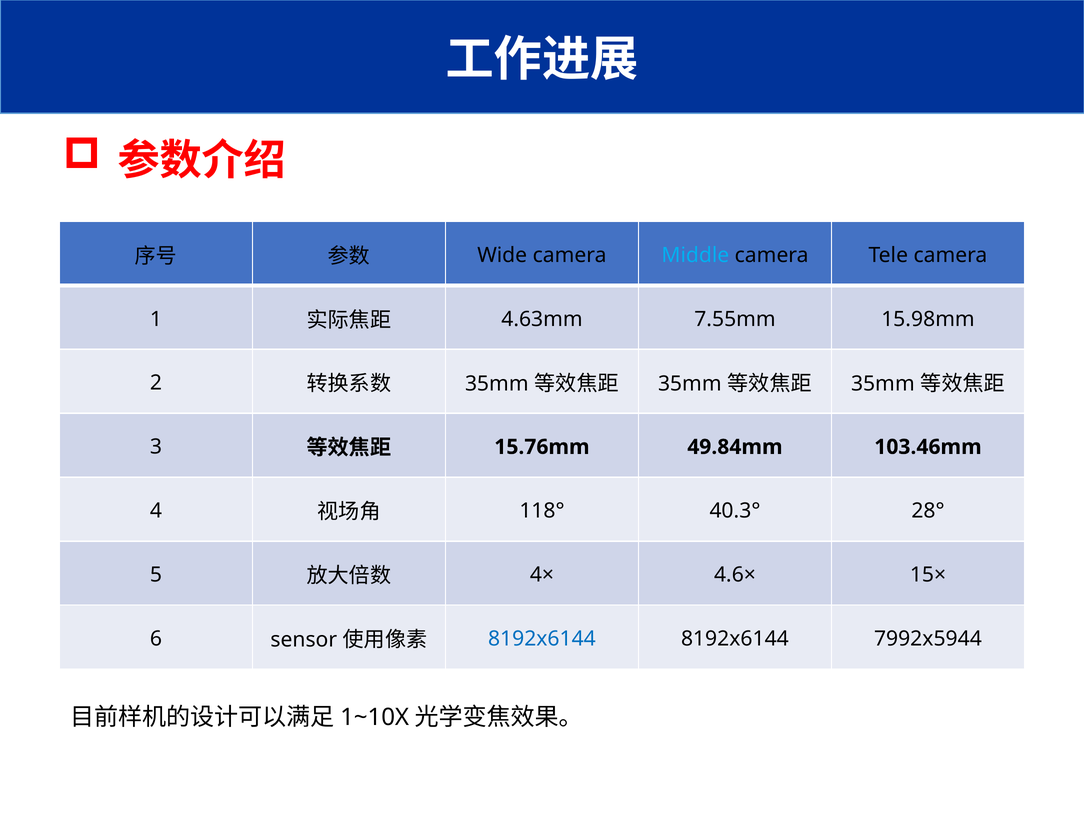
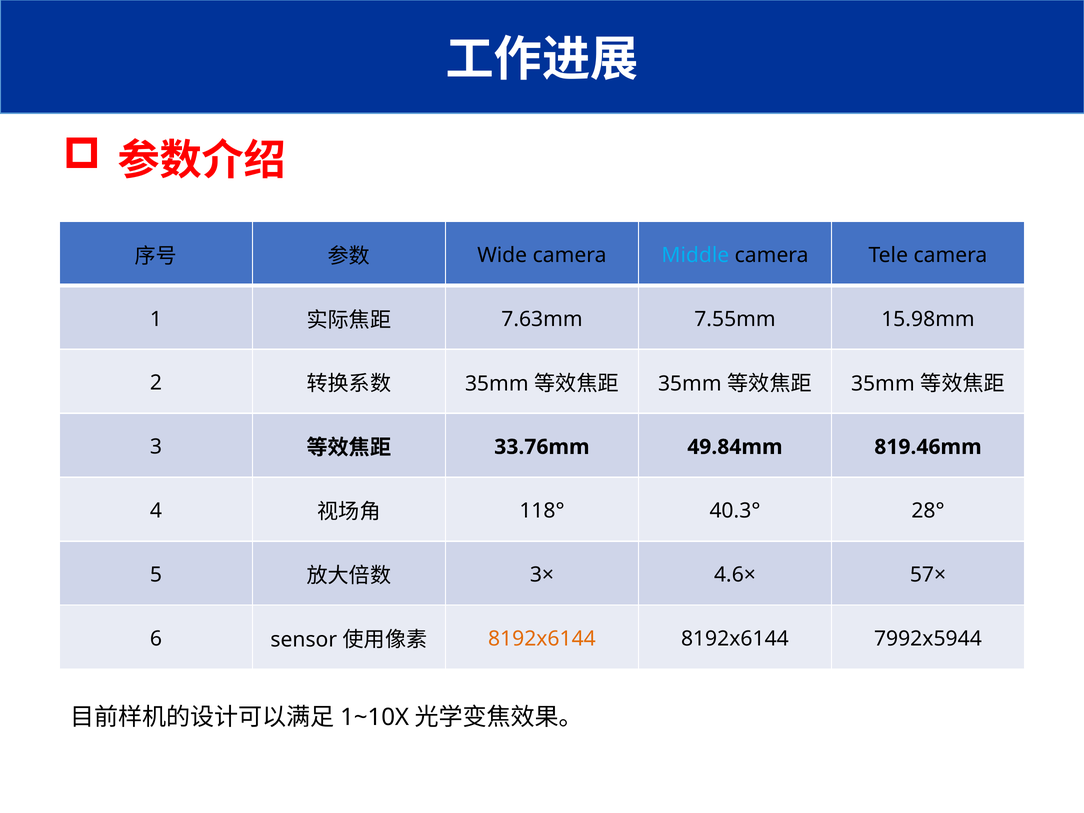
4.63mm: 4.63mm -> 7.63mm
15.76mm: 15.76mm -> 33.76mm
103.46mm: 103.46mm -> 819.46mm
4×: 4× -> 3×
15×: 15× -> 57×
8192x6144 at (542, 639) colour: blue -> orange
